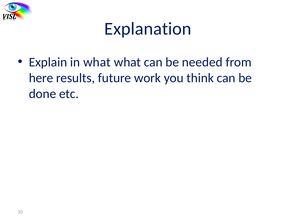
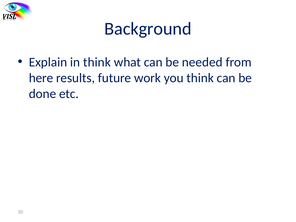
Explanation: Explanation -> Background
in what: what -> think
